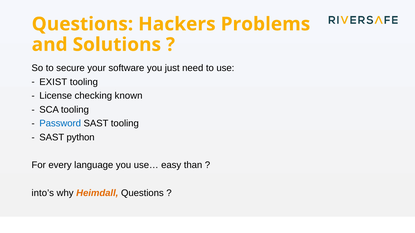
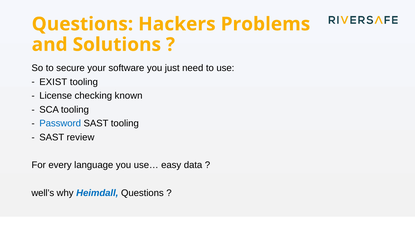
python: python -> review
than: than -> data
into’s: into’s -> well’s
Heimdall colour: orange -> blue
